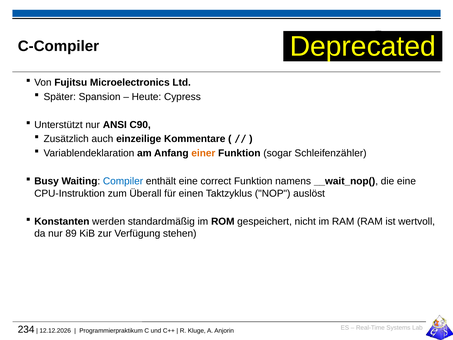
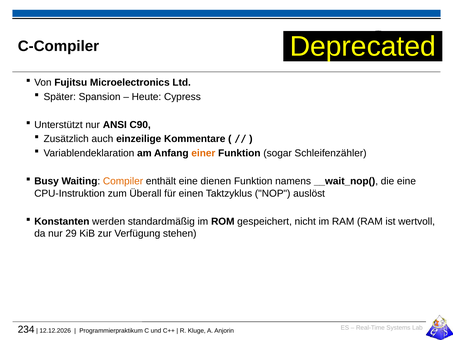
Compiler colour: blue -> orange
correct: correct -> dienen
89: 89 -> 29
